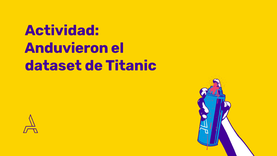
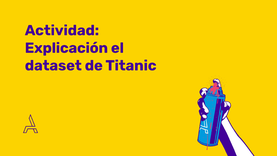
Anduvieron: Anduvieron -> Explicación
